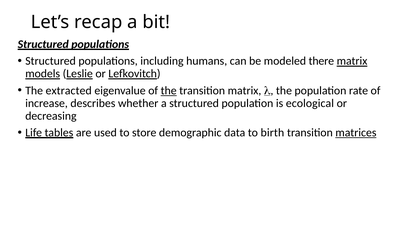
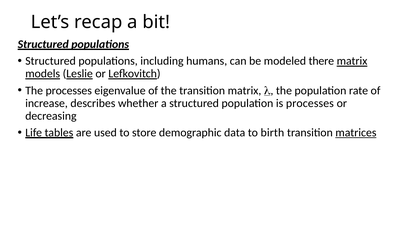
The extracted: extracted -> processes
the at (169, 91) underline: present -> none
is ecological: ecological -> processes
